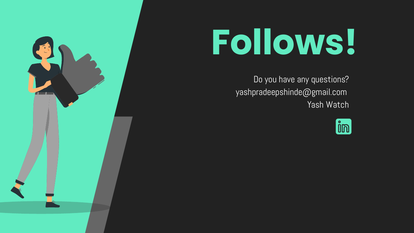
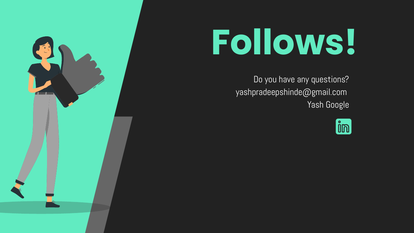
Watch: Watch -> Google
